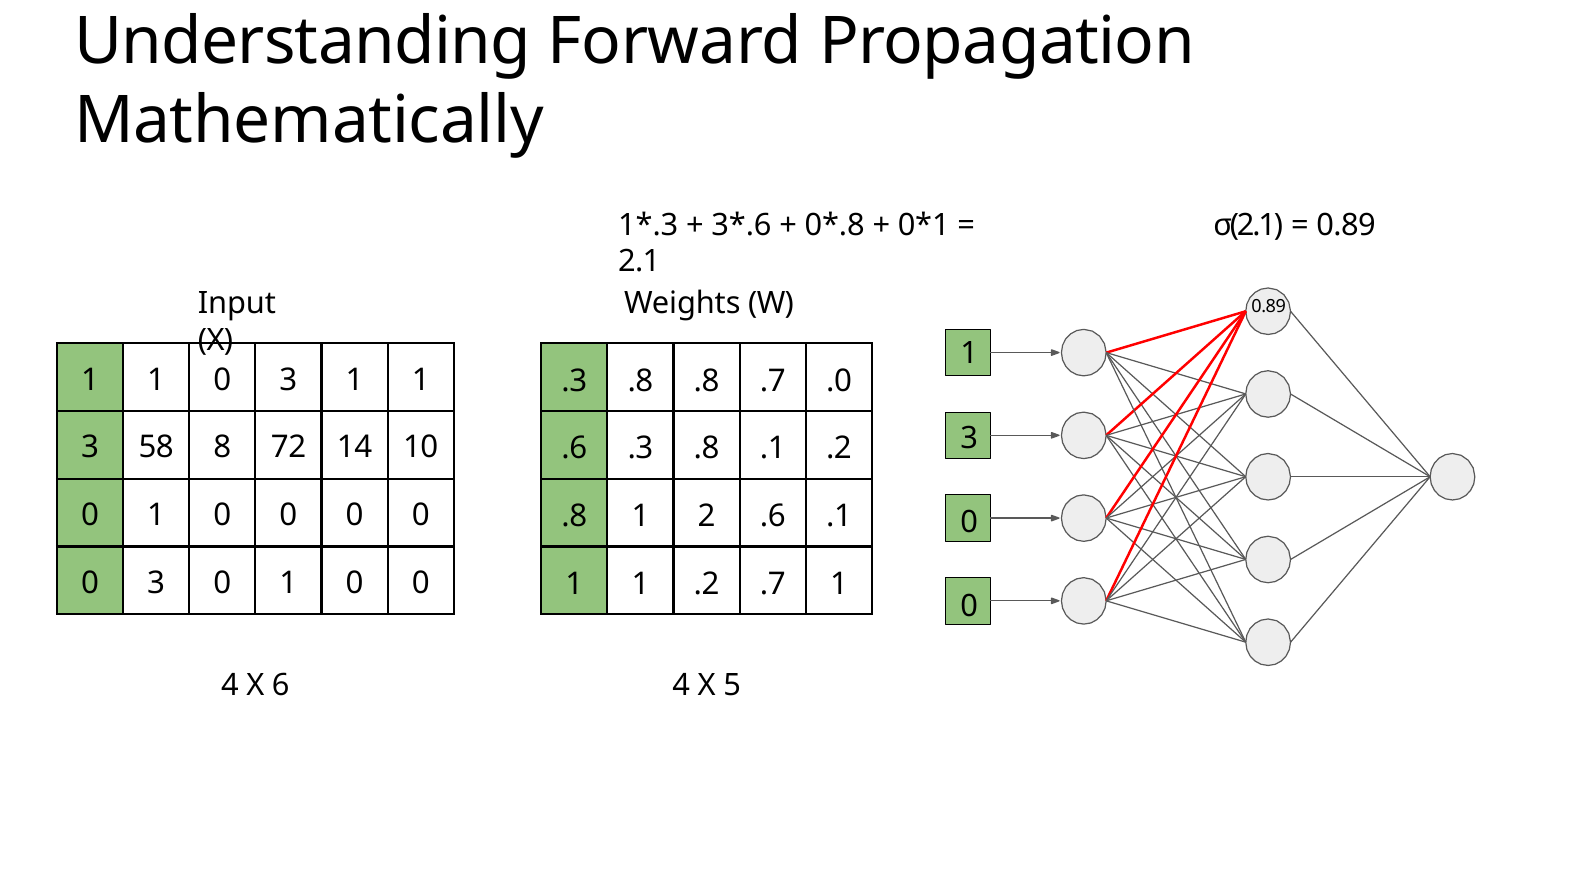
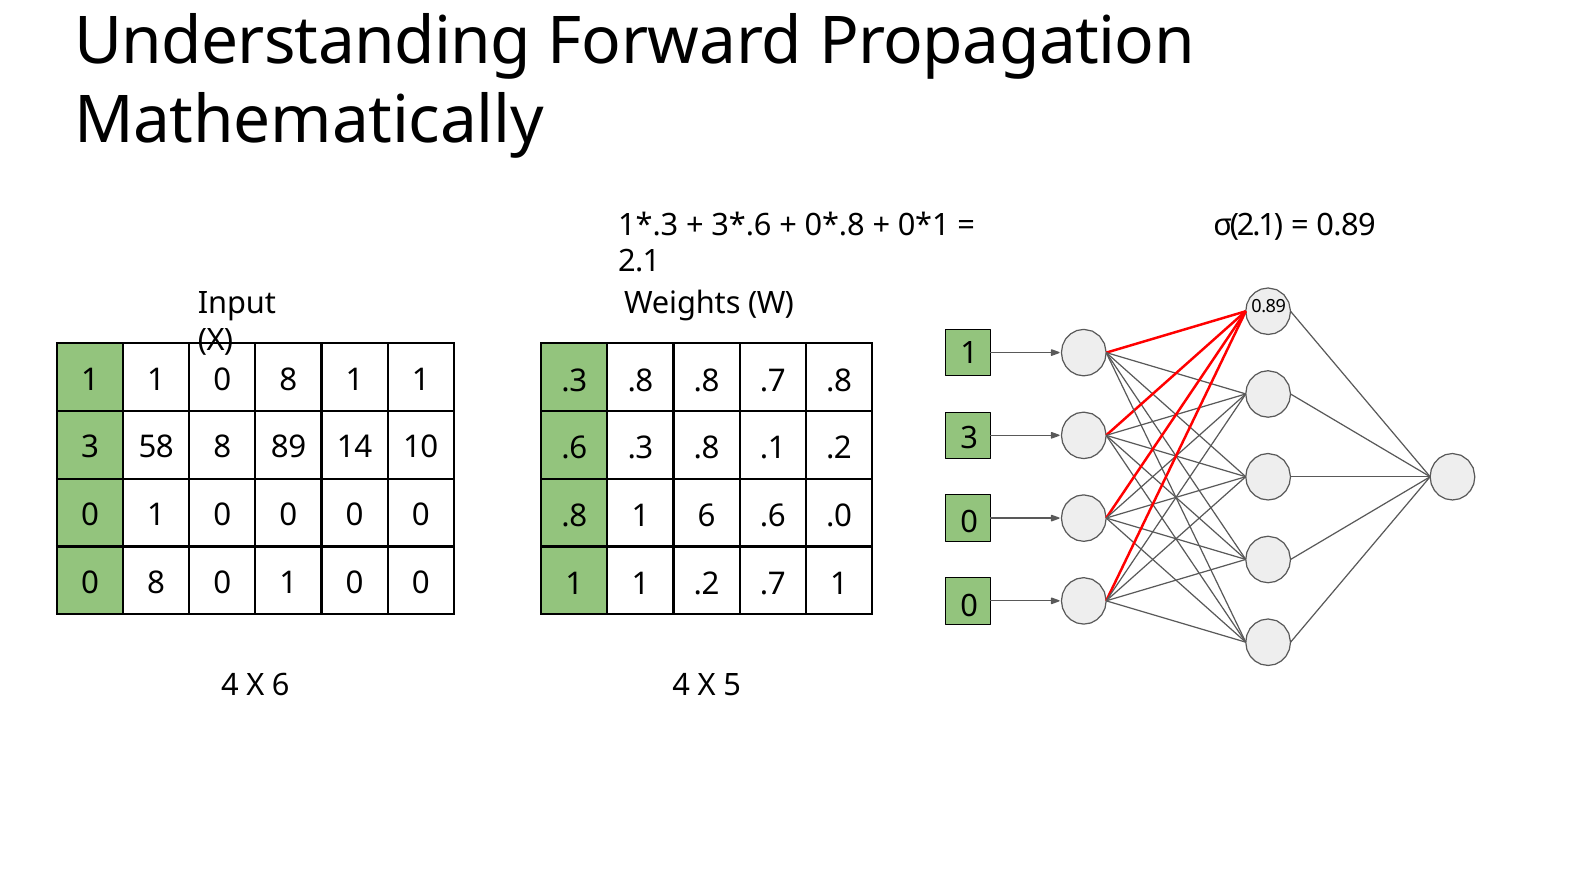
1 0 3: 3 -> 8
.7 .0: .0 -> .8
72: 72 -> 89
1 2: 2 -> 6
.6 .1: .1 -> .0
3 at (156, 583): 3 -> 8
